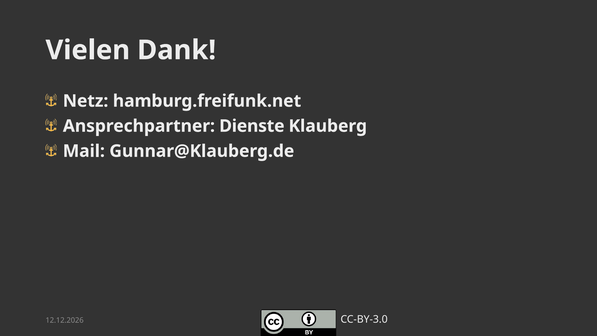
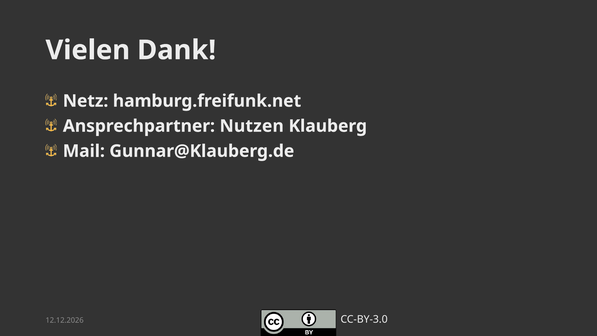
Dienste: Dienste -> Nutzen
